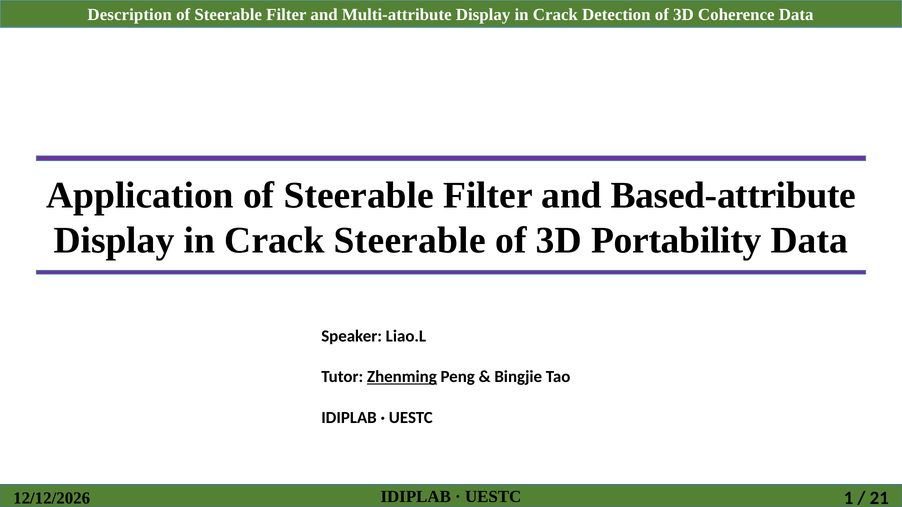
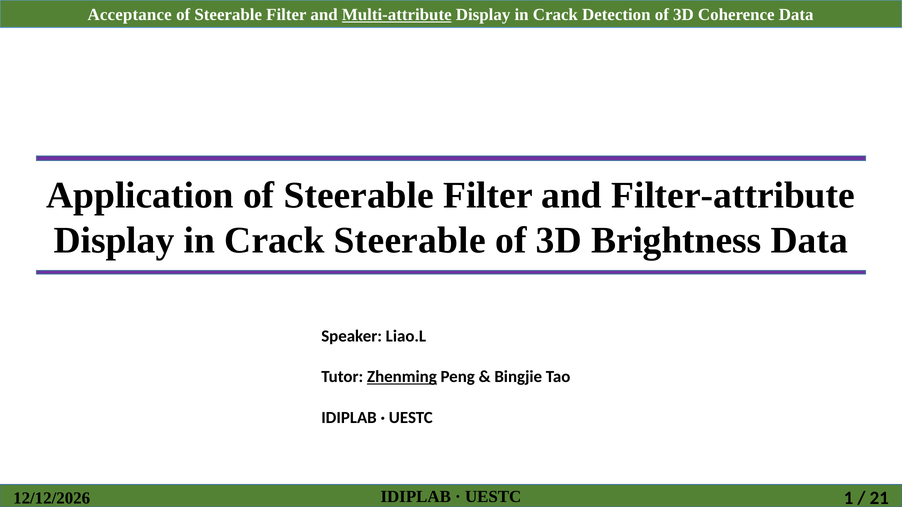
Description: Description -> Acceptance
Multi-attribute underline: none -> present
Based-attribute: Based-attribute -> Filter-attribute
Portability: Portability -> Brightness
